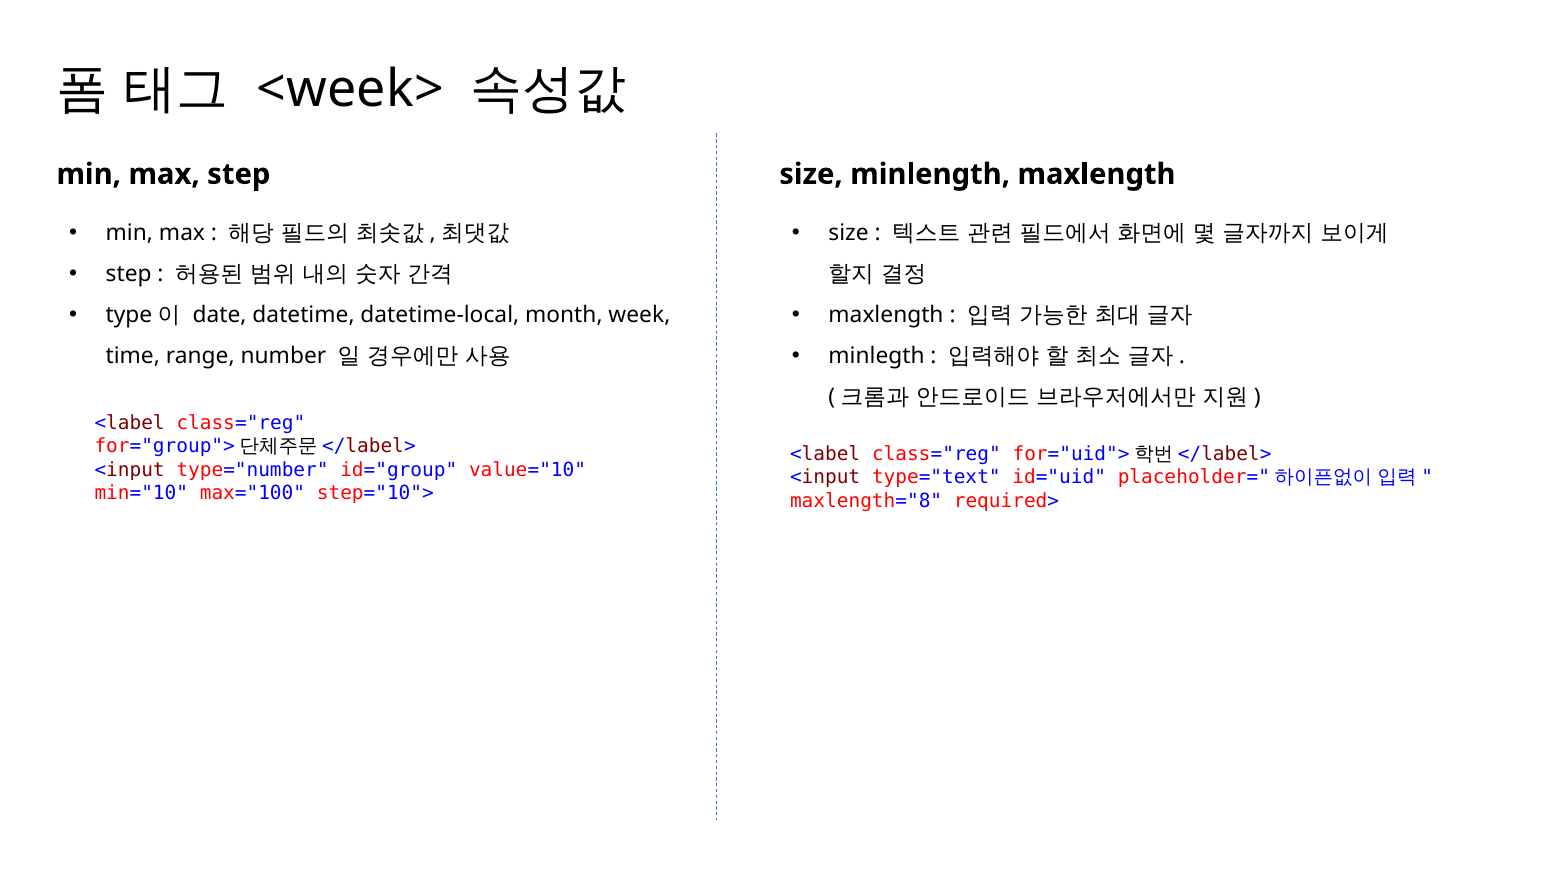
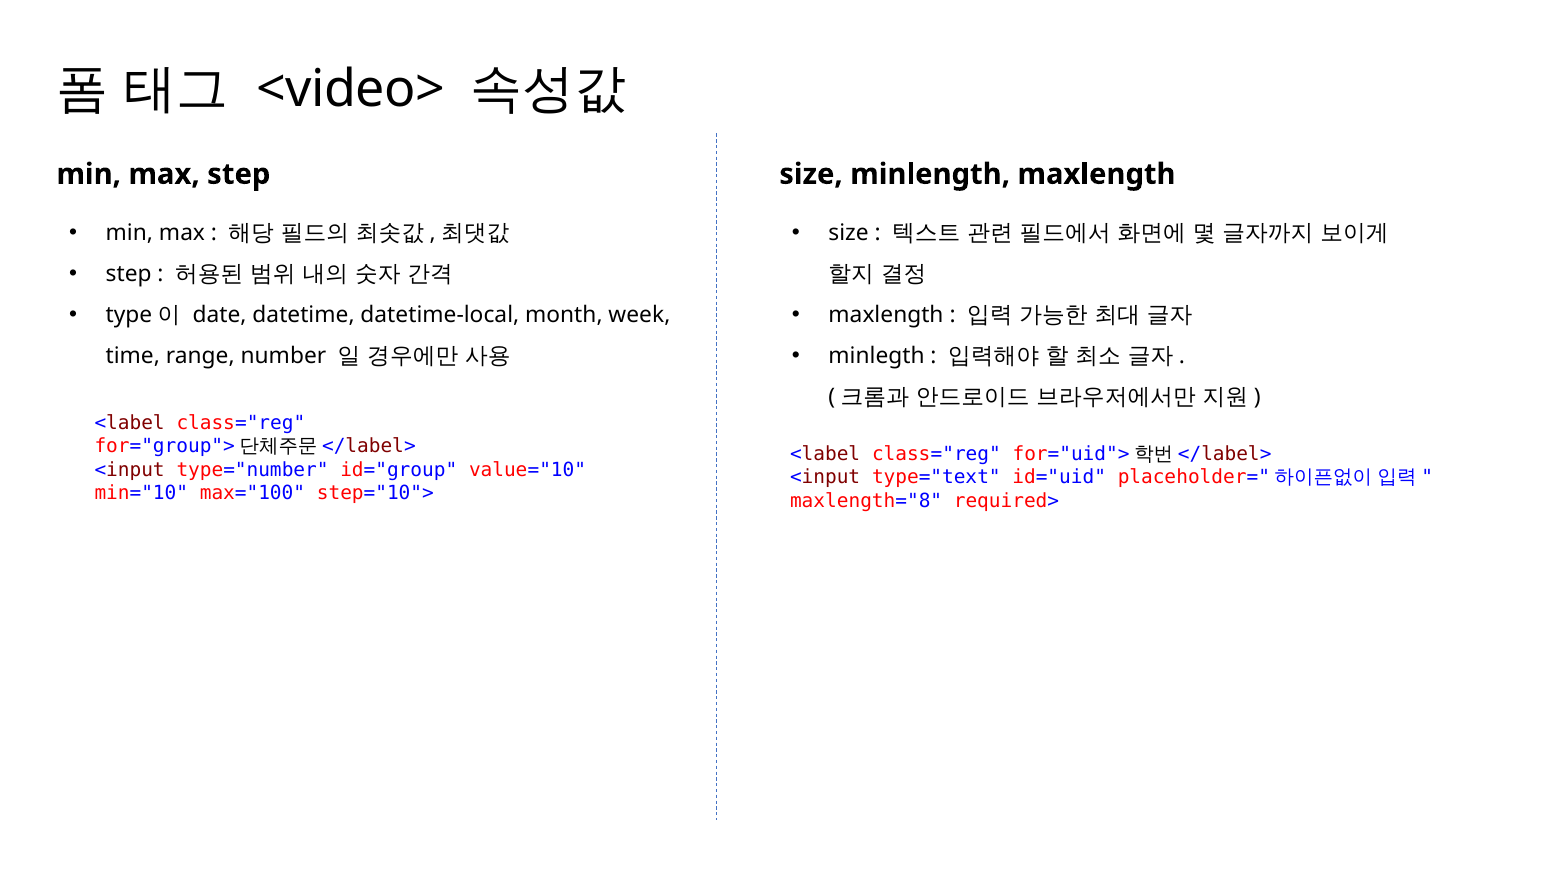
<week>: <week> -> <video>
